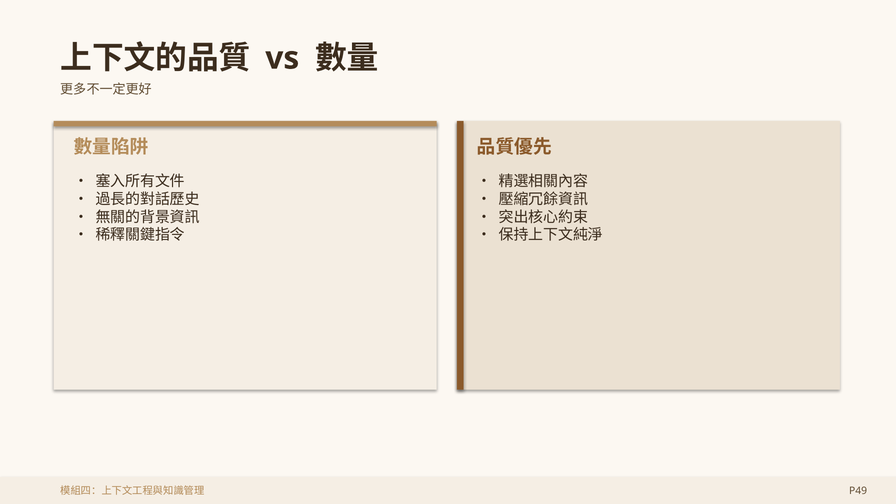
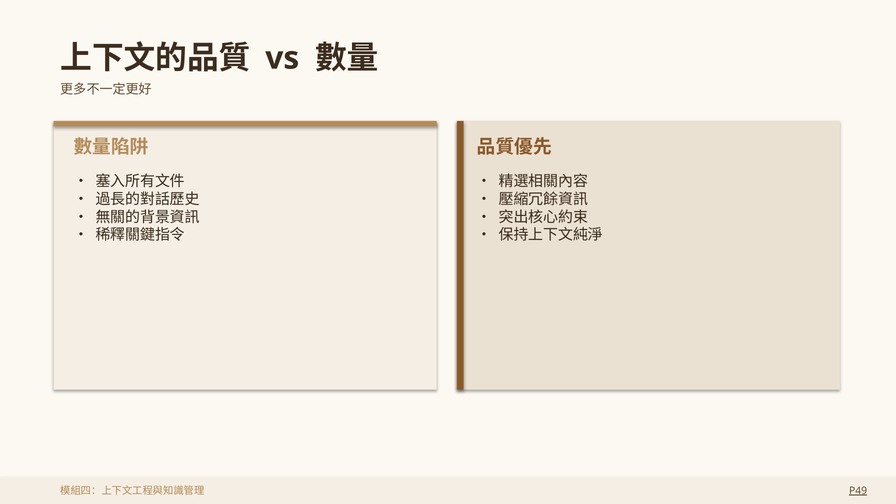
P49 underline: none -> present
